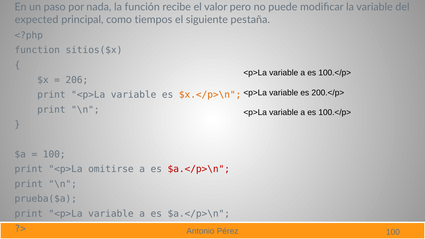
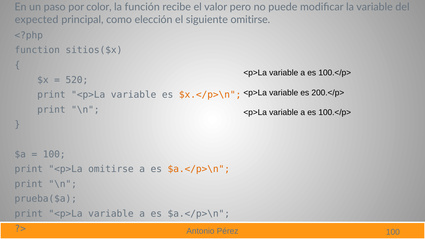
nada: nada -> color
tiempos: tiempos -> elección
siguiente pestaña: pestaña -> omitirse
206: 206 -> 520
$a.</p>\n at (199, 169) colour: red -> orange
